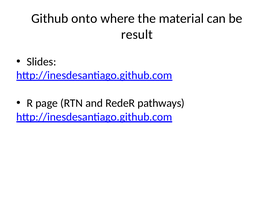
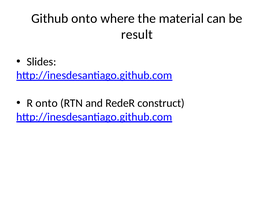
R page: page -> onto
pathways: pathways -> construct
